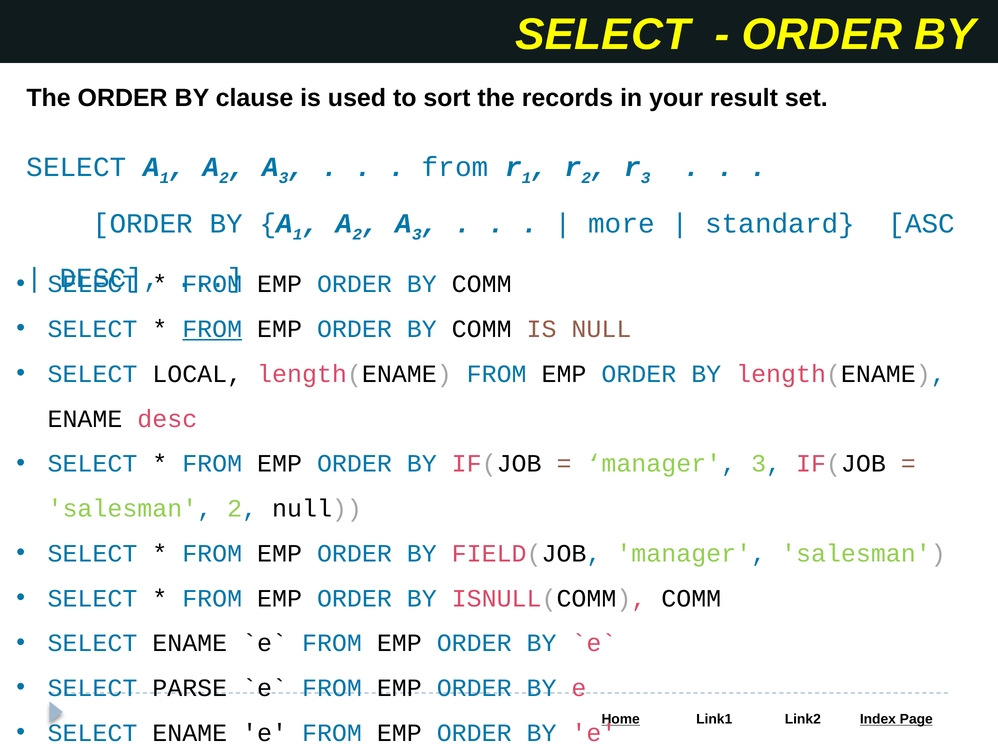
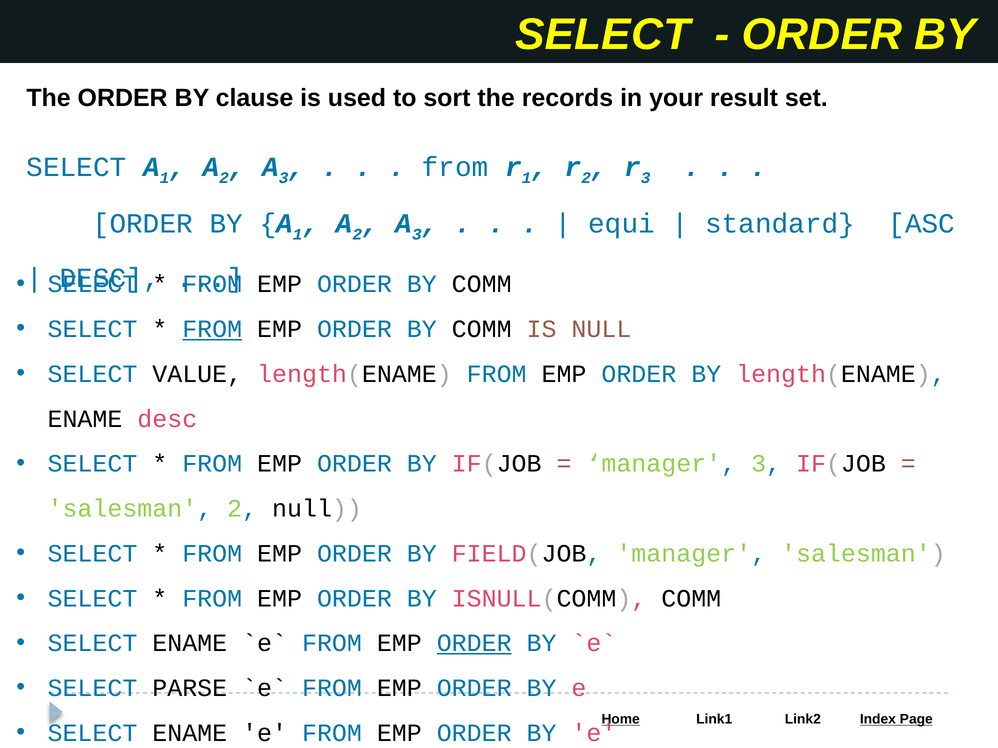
more: more -> equi
LOCAL: LOCAL -> VALUE
ORDER at (474, 644) underline: none -> present
